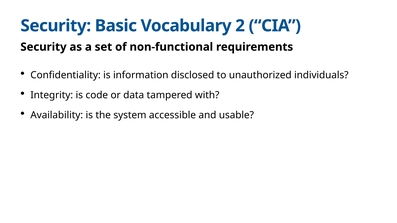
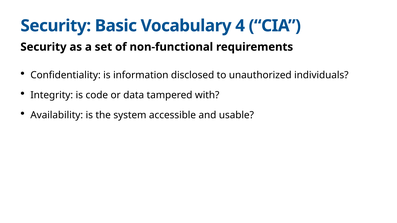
2: 2 -> 4
